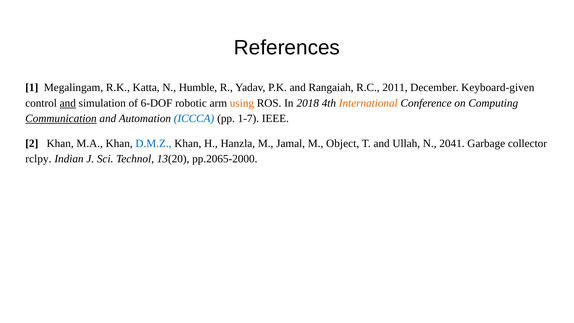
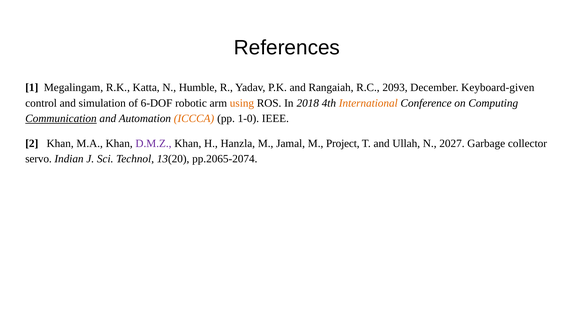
2011: 2011 -> 2093
and at (68, 103) underline: present -> none
ICCCA colour: blue -> orange
1-7: 1-7 -> 1-0
D.M.Z colour: blue -> purple
Object: Object -> Project
2041: 2041 -> 2027
rclpy: rclpy -> servo
pp.2065-2000: pp.2065-2000 -> pp.2065-2074
